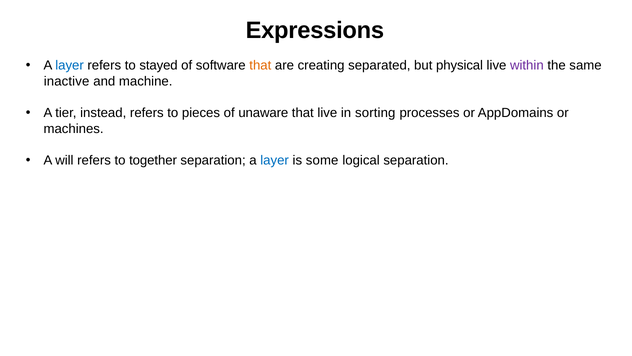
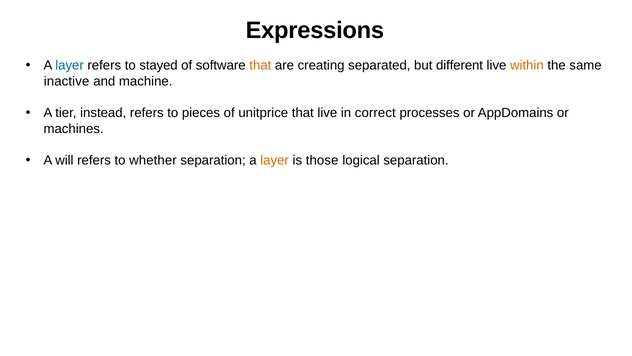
physical: physical -> different
within colour: purple -> orange
unaware: unaware -> unitprice
sorting: sorting -> correct
together: together -> whether
layer at (275, 160) colour: blue -> orange
some: some -> those
